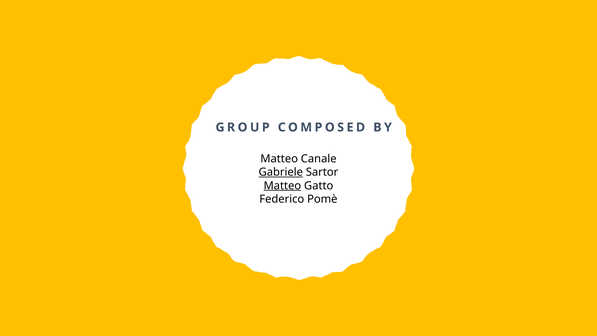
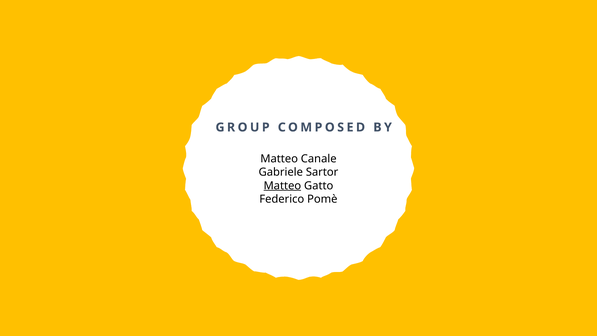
Gabriele underline: present -> none
